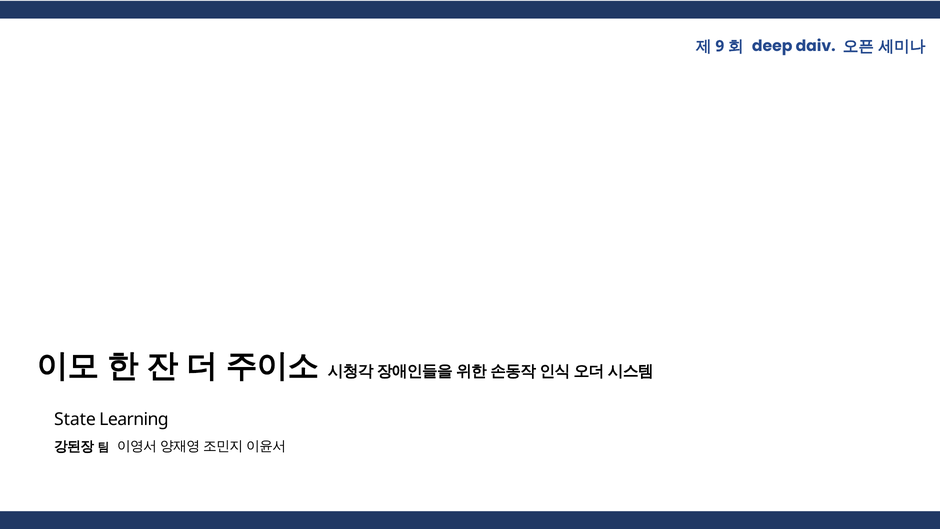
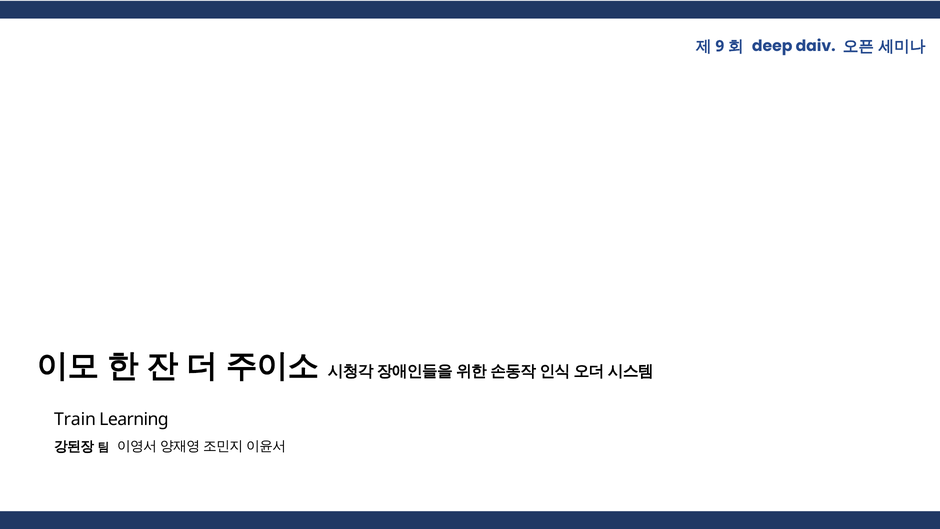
State: State -> Train
